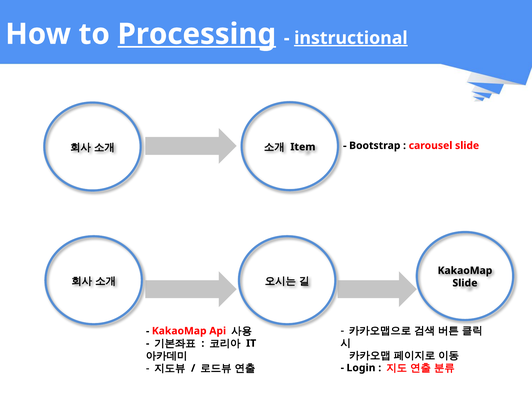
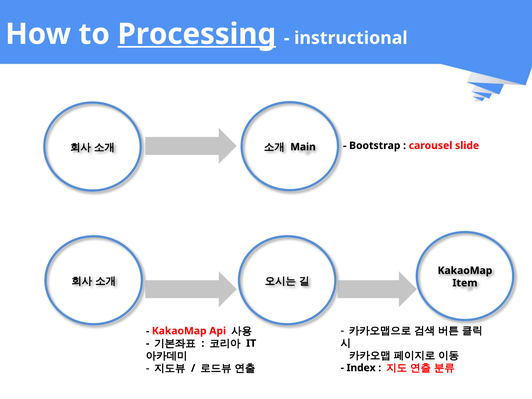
instructional underline: present -> none
Item: Item -> Main
Slide at (465, 283): Slide -> Item
Login: Login -> Index
